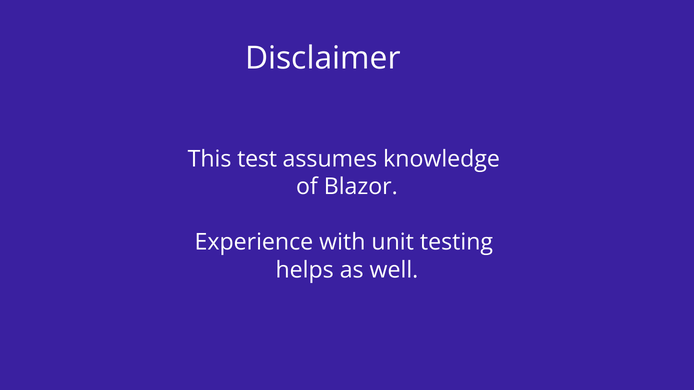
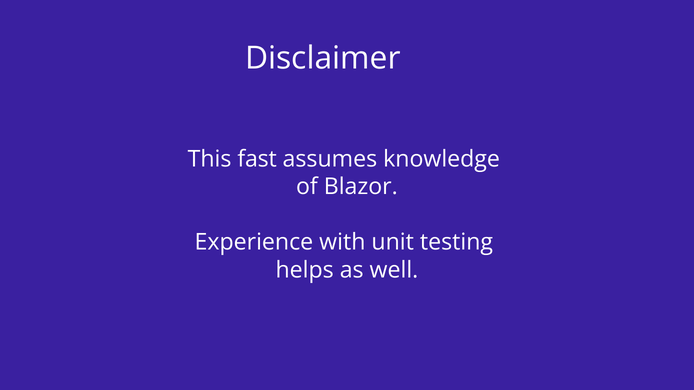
test: test -> fast
